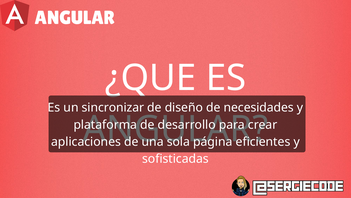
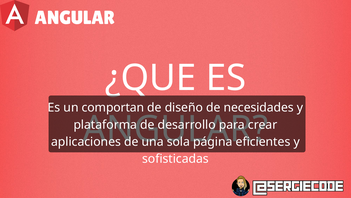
sincronizar: sincronizar -> comportan
